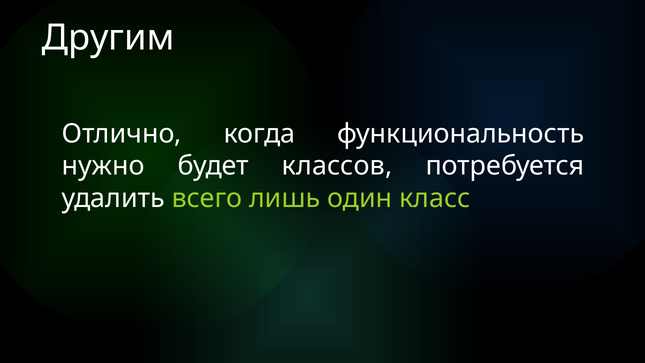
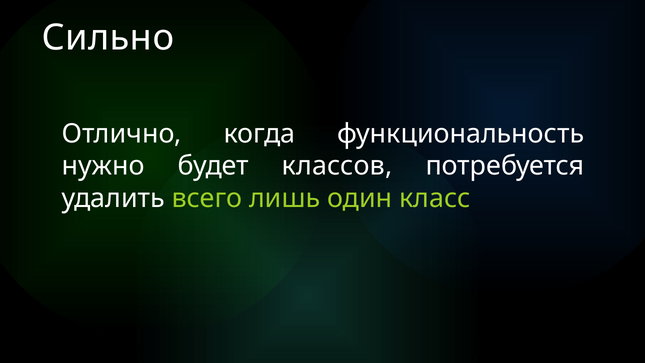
Другим: Другим -> Сильно
